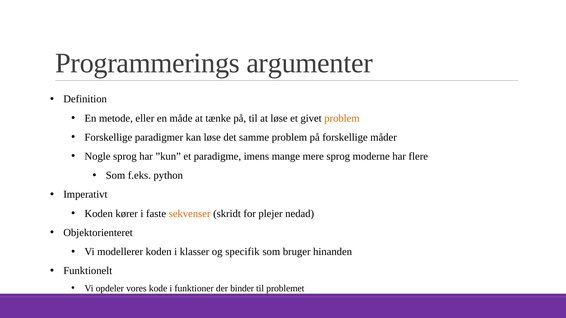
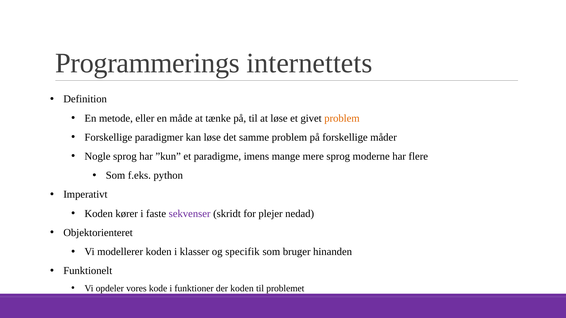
argumenter: argumenter -> internettets
sekvenser colour: orange -> purple
der binder: binder -> koden
